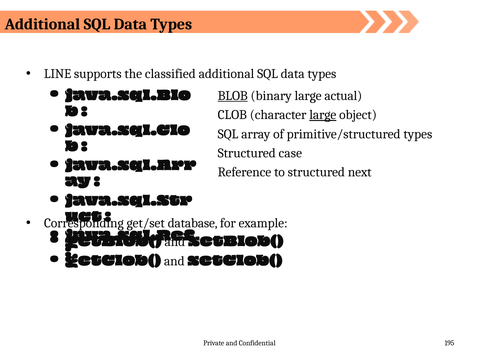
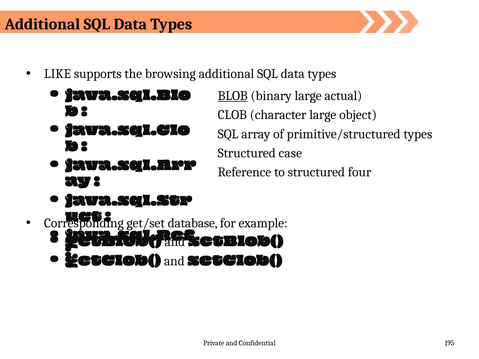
LINE: LINE -> LIKE
classified: classified -> browsing
large at (323, 115) underline: present -> none
next: next -> four
